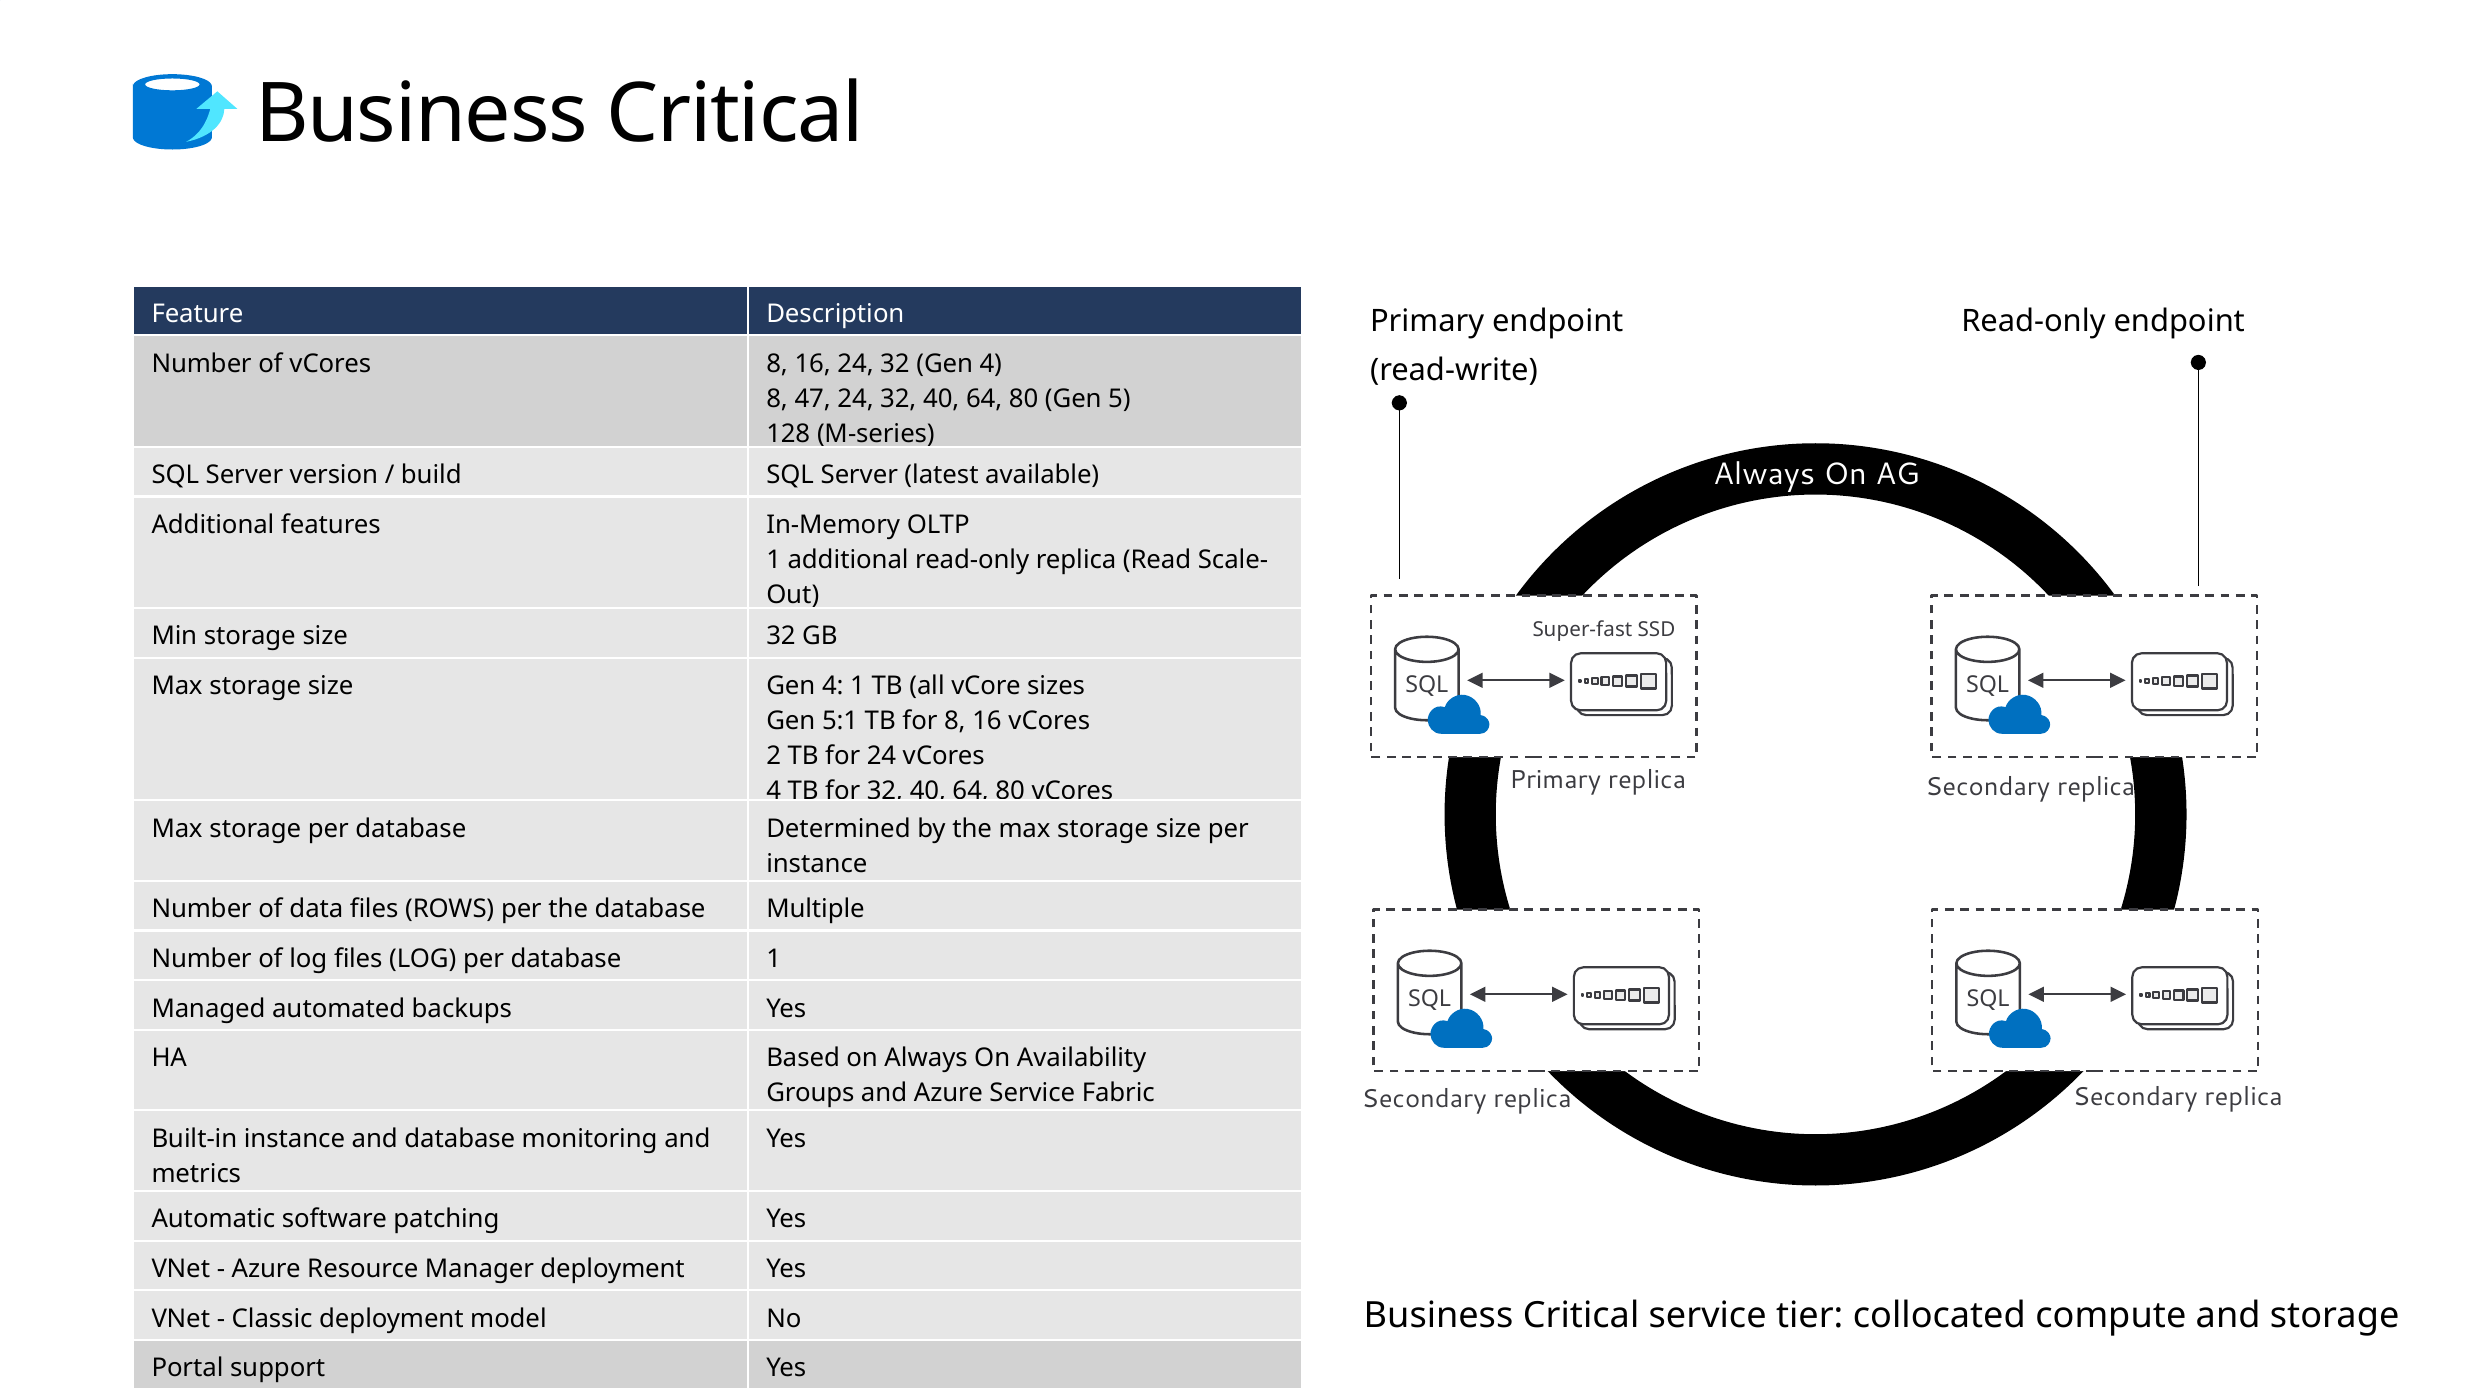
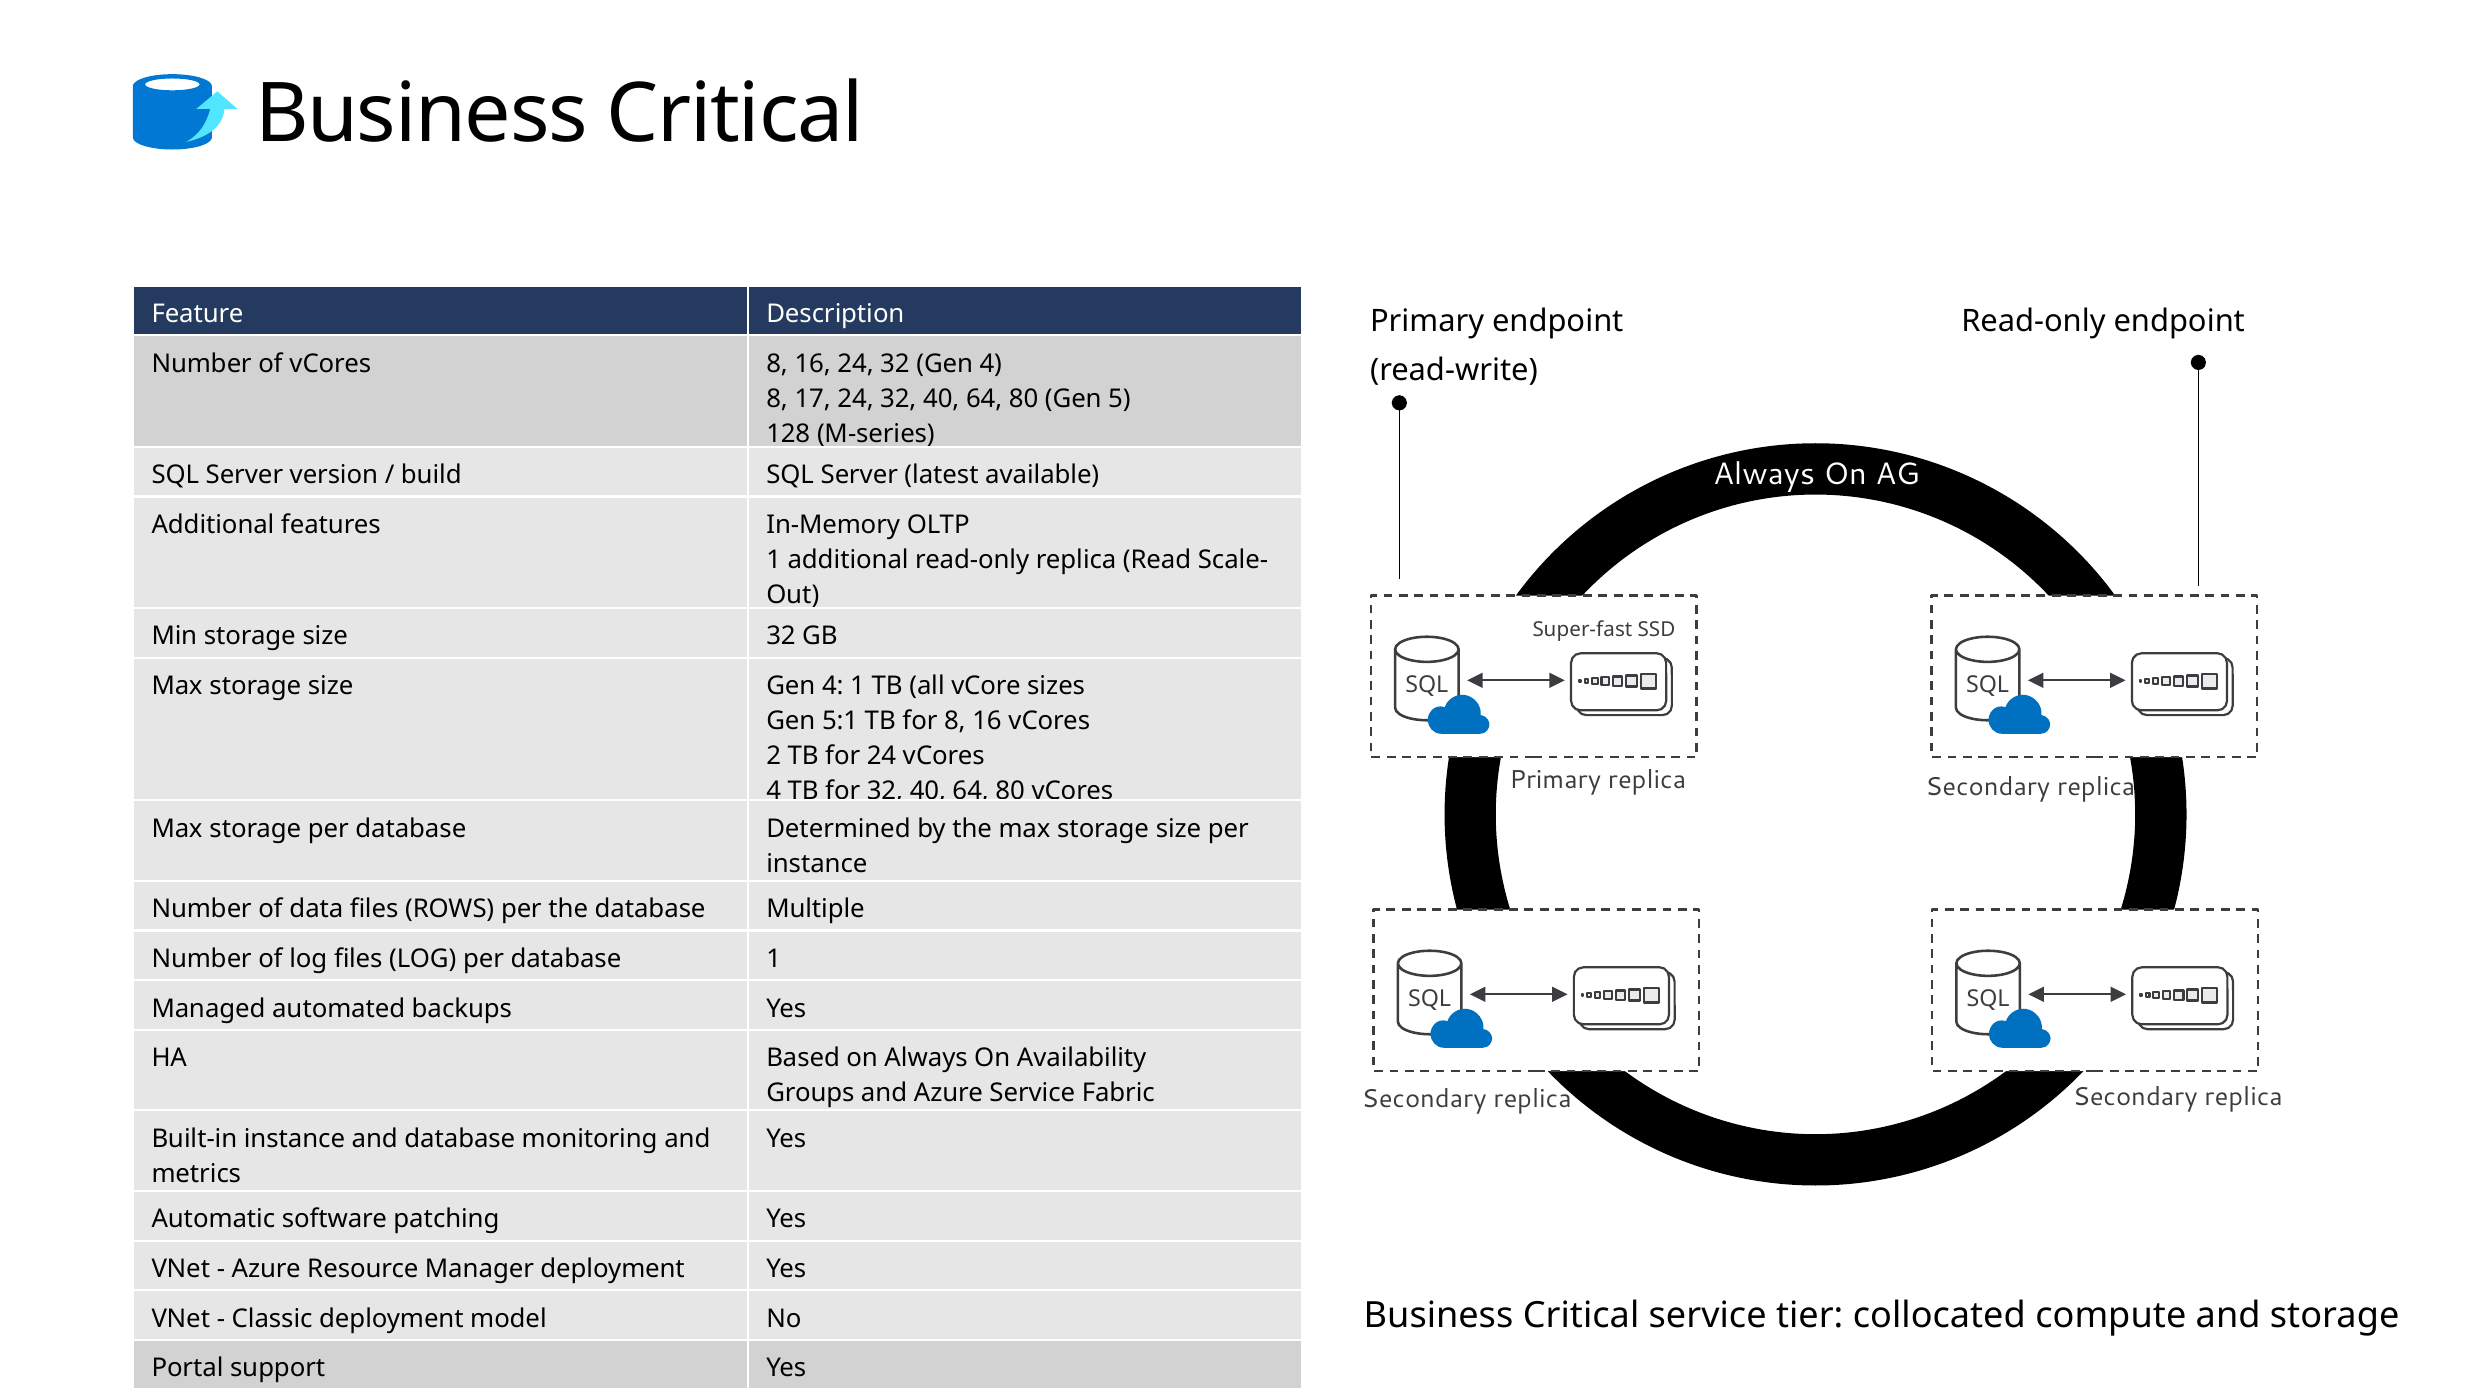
47: 47 -> 17
